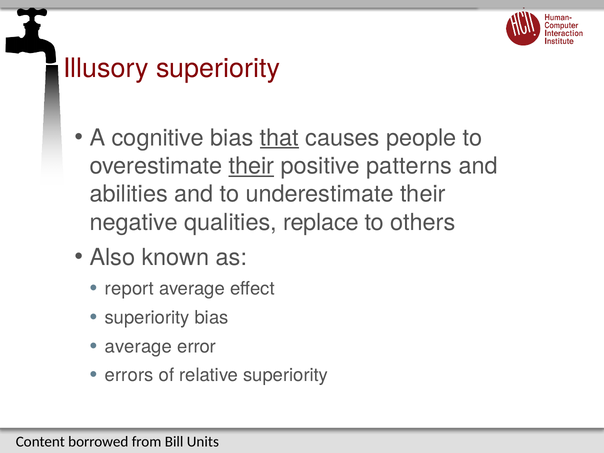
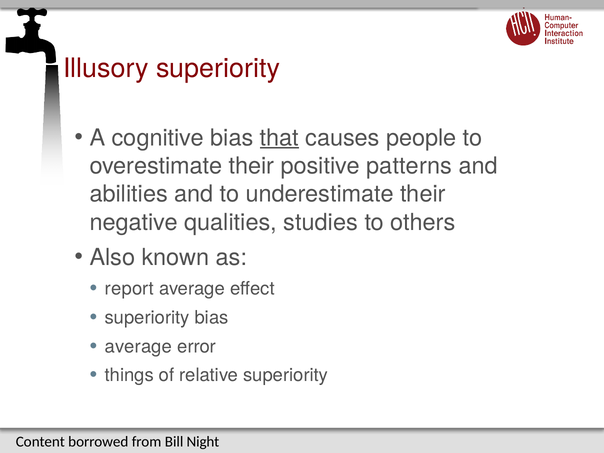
their at (251, 166) underline: present -> none
replace: replace -> studies
errors: errors -> things
Units: Units -> Night
